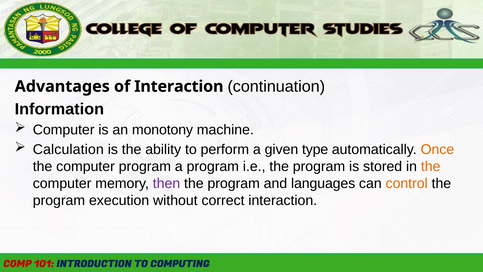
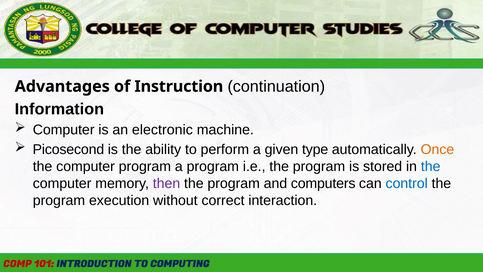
of Interaction: Interaction -> Instruction
monotony: monotony -> electronic
Calculation: Calculation -> Picosecond
the at (431, 166) colour: orange -> blue
languages: languages -> computers
control colour: orange -> blue
